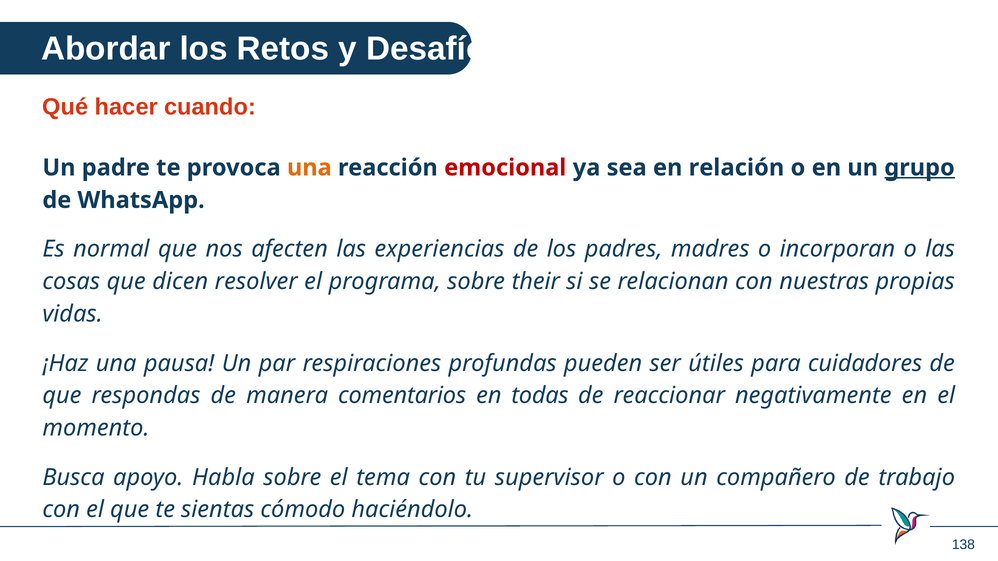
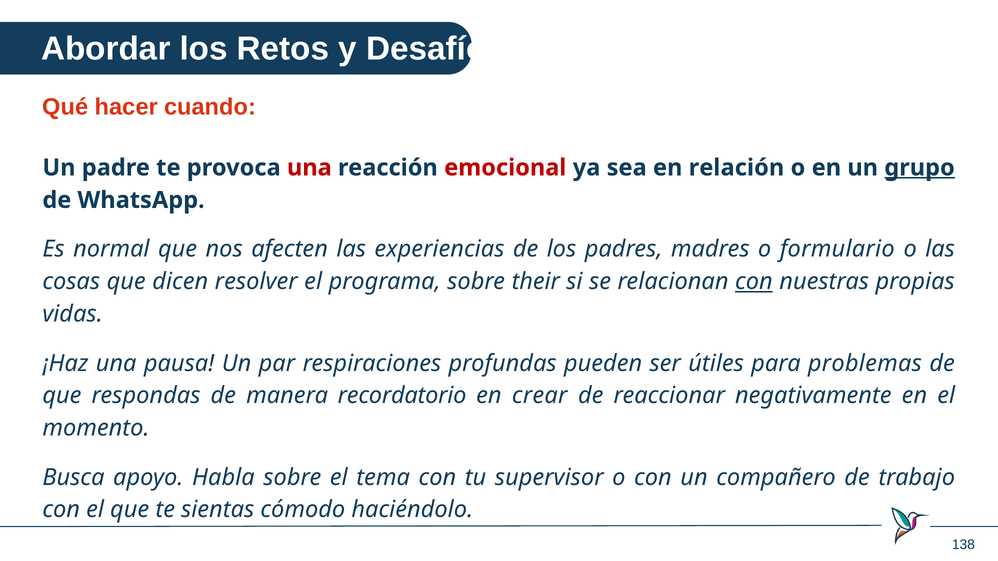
una at (309, 168) colour: orange -> red
incorporan: incorporan -> formulario
con at (754, 282) underline: none -> present
cuidadores: cuidadores -> problemas
comentarios: comentarios -> recordatorio
todas: todas -> crear
